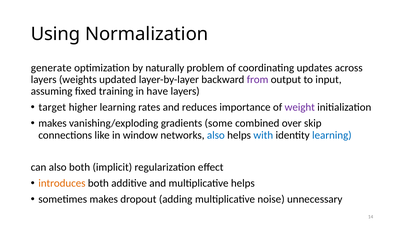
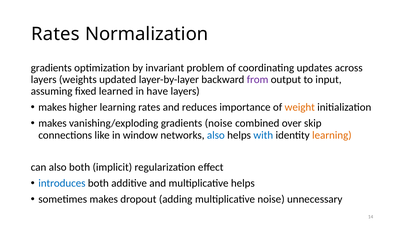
Using at (56, 34): Using -> Rates
generate at (51, 68): generate -> gradients
naturally: naturally -> invariant
training: training -> learned
target at (52, 107): target -> makes
weight colour: purple -> orange
gradients some: some -> noise
learning at (332, 135) colour: blue -> orange
introduces colour: orange -> blue
